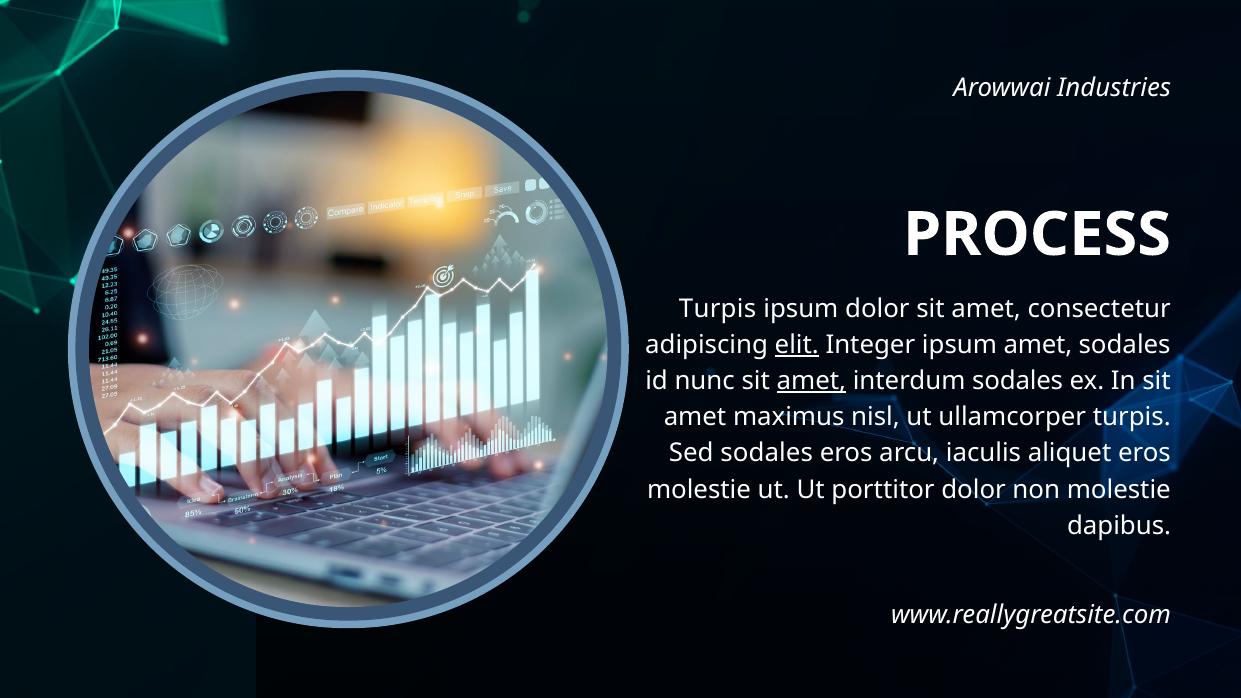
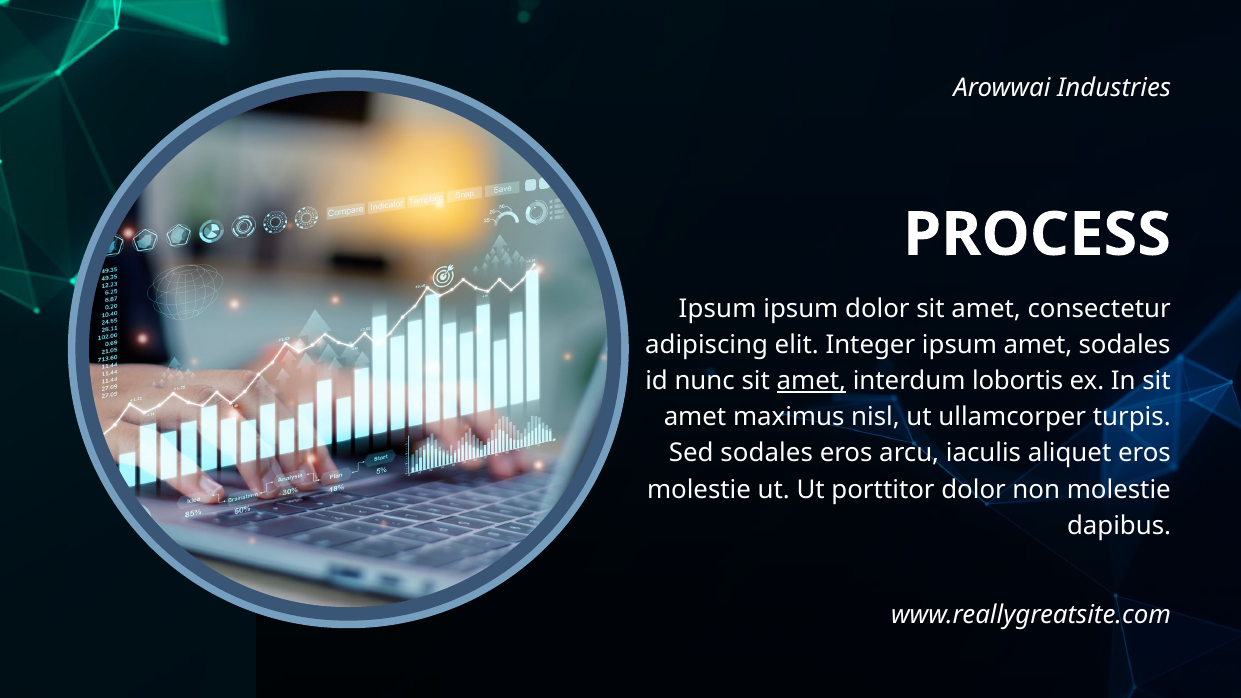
Turpis at (718, 309): Turpis -> Ipsum
elit underline: present -> none
interdum sodales: sodales -> lobortis
